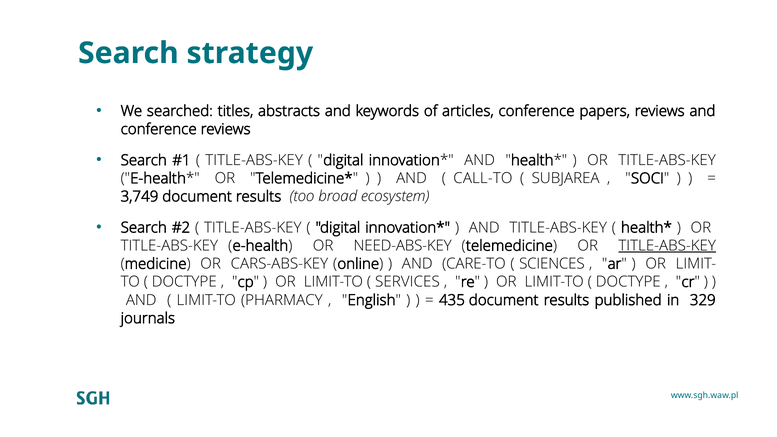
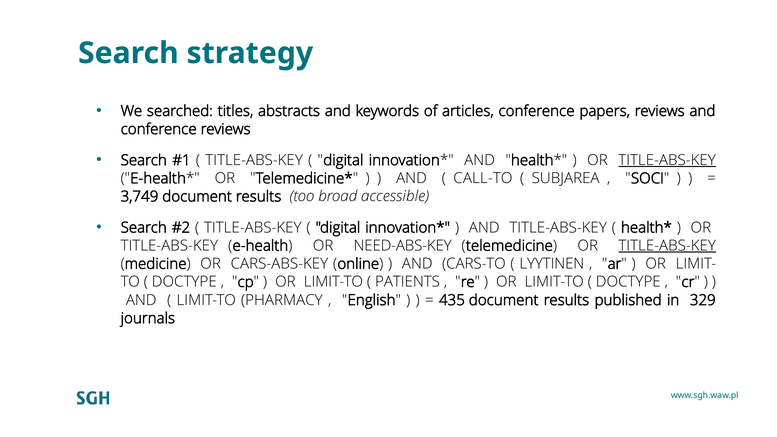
TITLE-ABS-KEY at (667, 160) underline: none -> present
ecosystem: ecosystem -> accessible
CARE-TO: CARE-TO -> CARS-TO
SCIENCES: SCIENCES -> LYYTINEN
SERVICES: SERVICES -> PATIENTS
